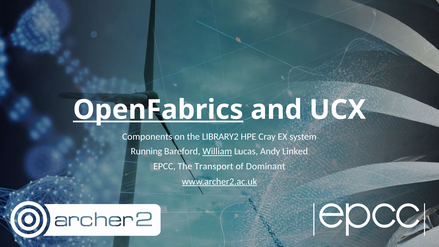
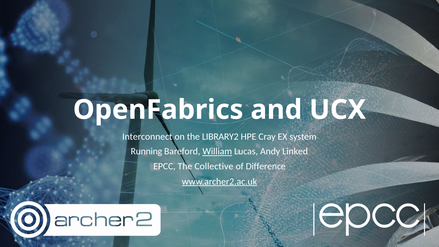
OpenFabrics underline: present -> none
Components: Components -> Interconnect
Transport: Transport -> Collective
Dominant: Dominant -> Difference
